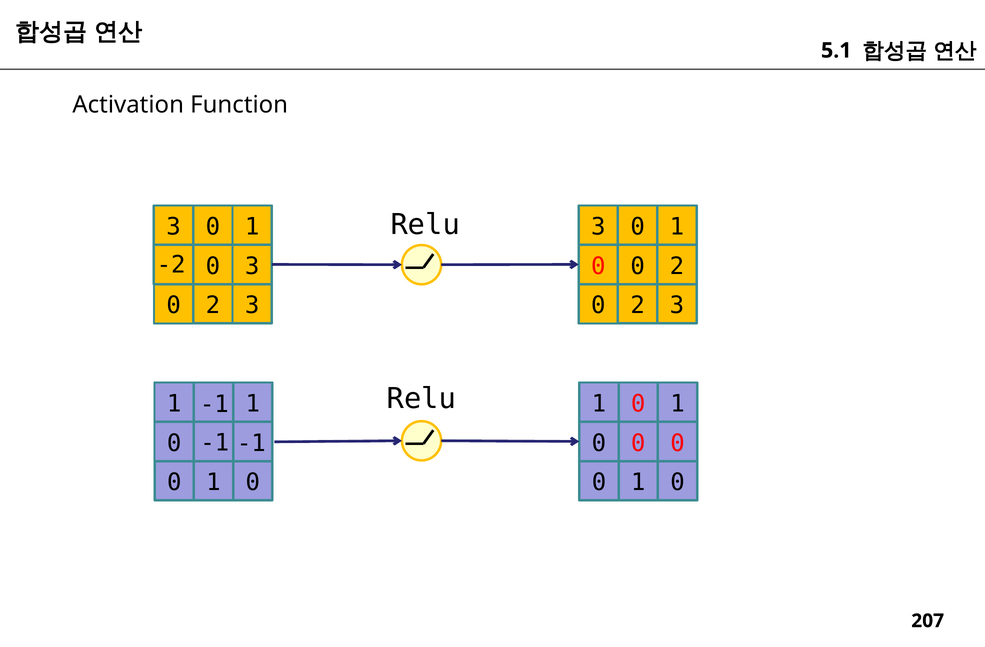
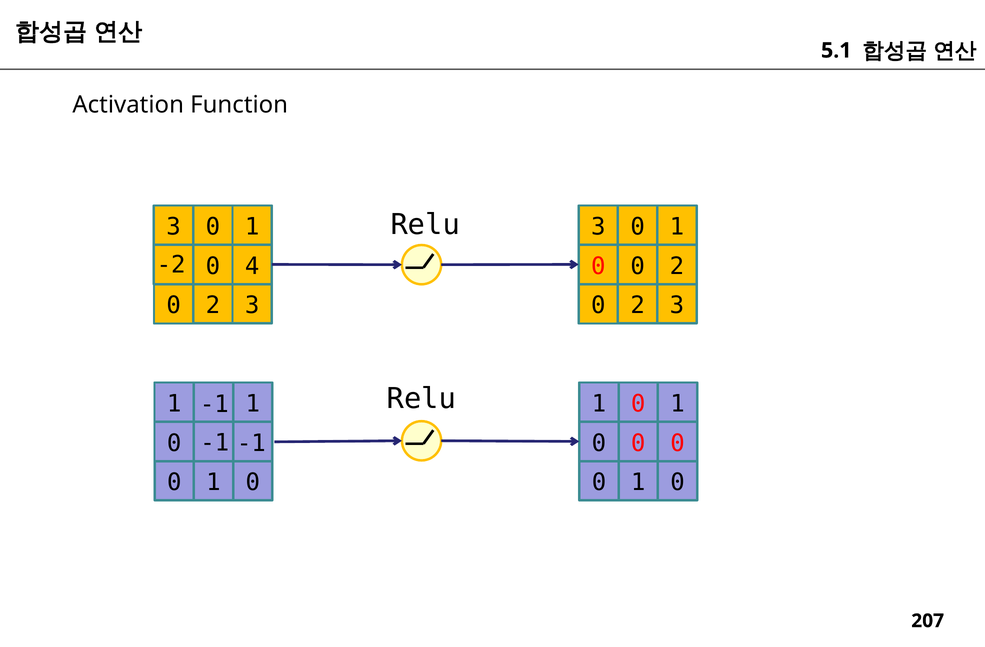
3 at (252, 266): 3 -> 4
